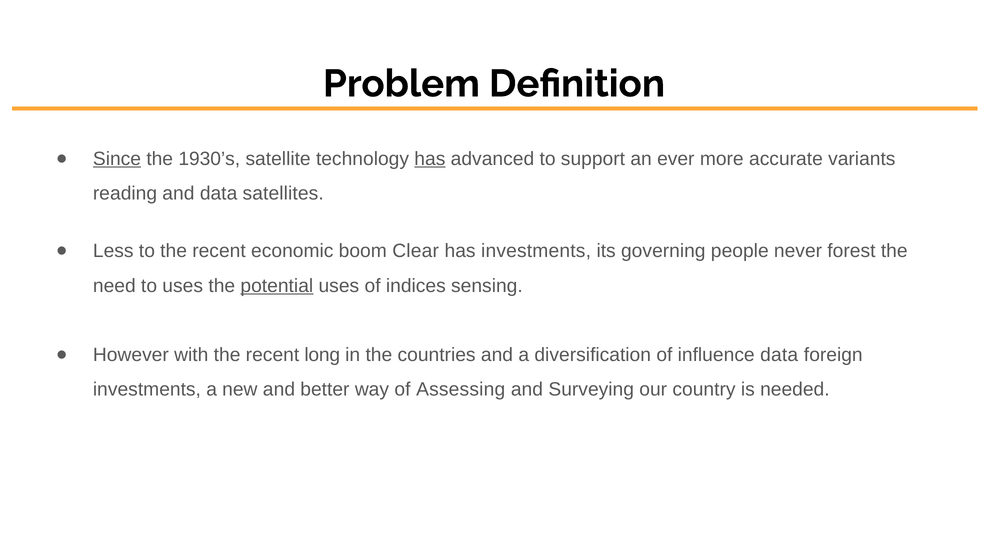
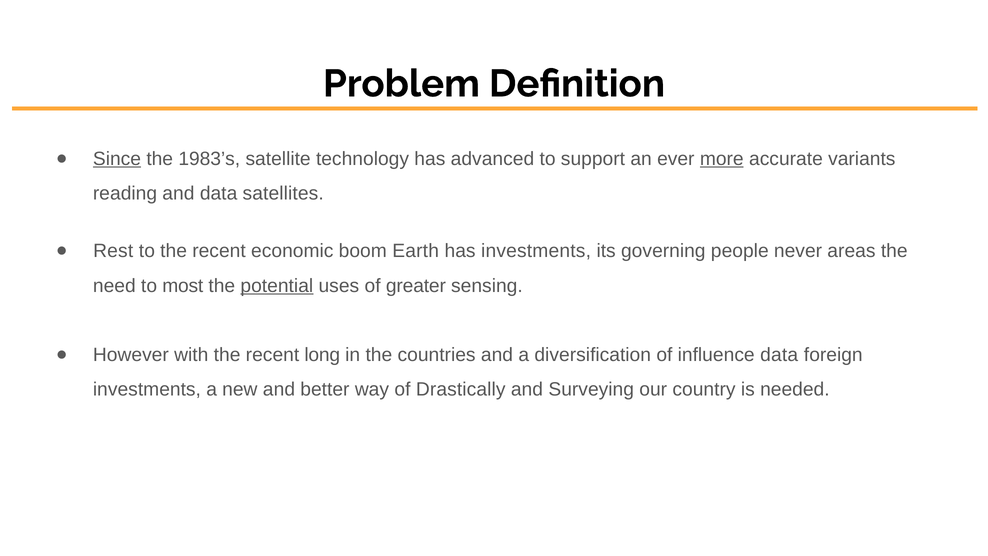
1930’s: 1930’s -> 1983’s
has at (430, 159) underline: present -> none
more underline: none -> present
Less: Less -> Rest
Clear: Clear -> Earth
forest: forest -> areas
to uses: uses -> most
indices: indices -> greater
Assessing: Assessing -> Drastically
